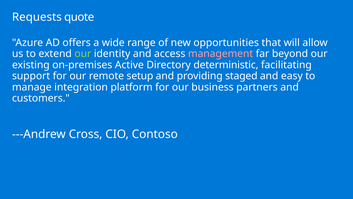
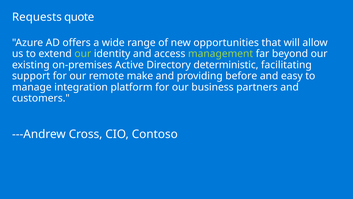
management colour: pink -> light green
setup: setup -> make
staged: staged -> before
